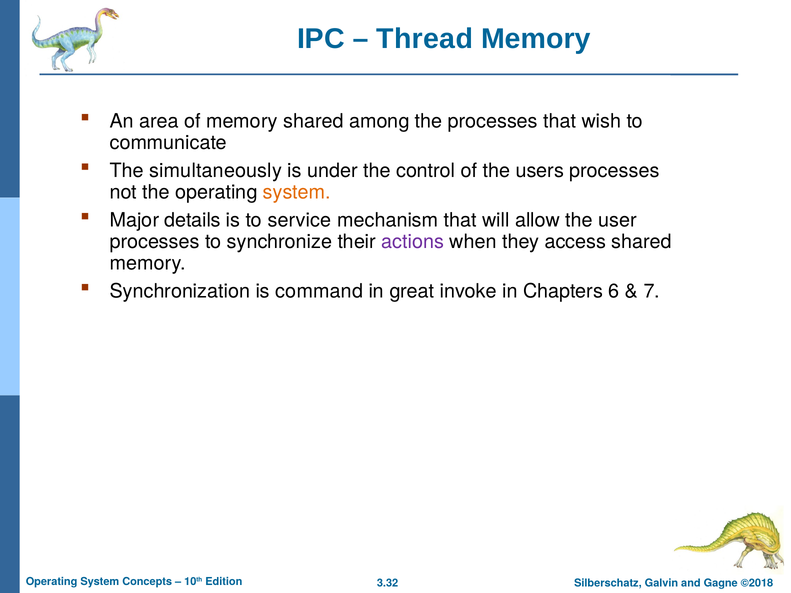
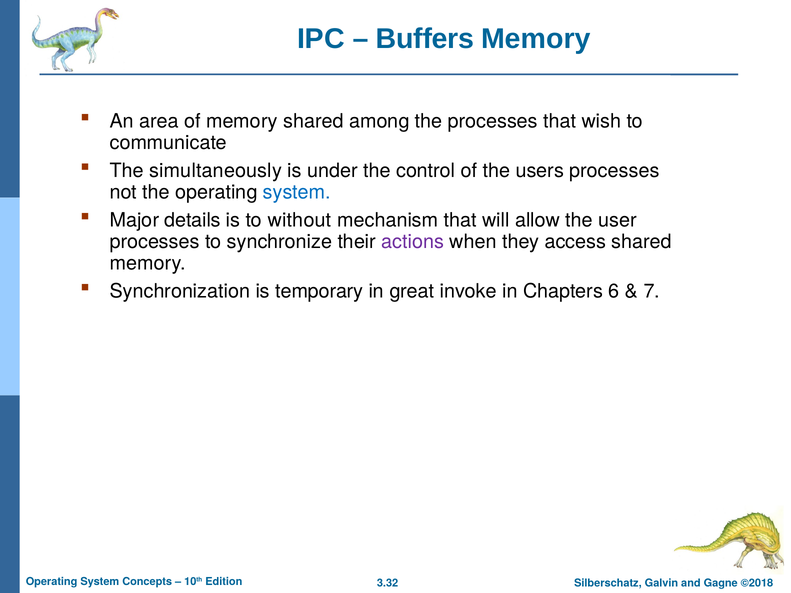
Thread: Thread -> Buffers
system at (297, 192) colour: orange -> blue
service: service -> without
command: command -> temporary
